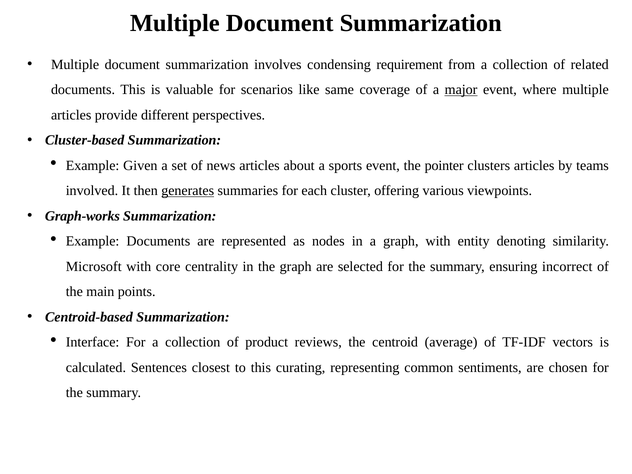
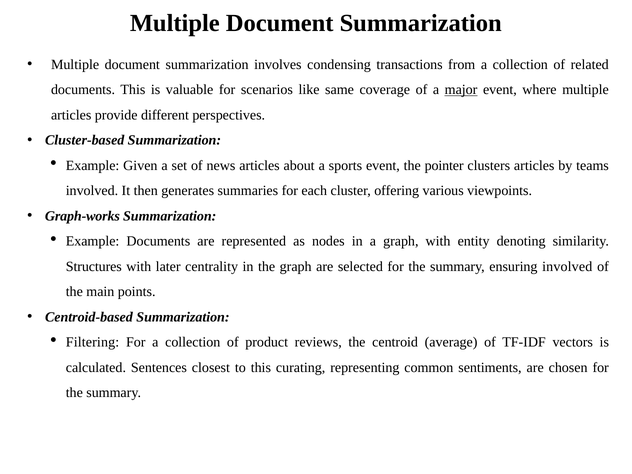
requirement: requirement -> transactions
generates underline: present -> none
Microsoft: Microsoft -> Structures
core: core -> later
ensuring incorrect: incorrect -> involved
Interface: Interface -> Filtering
